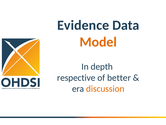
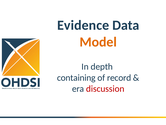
respective: respective -> containing
better: better -> record
discussion colour: orange -> red
